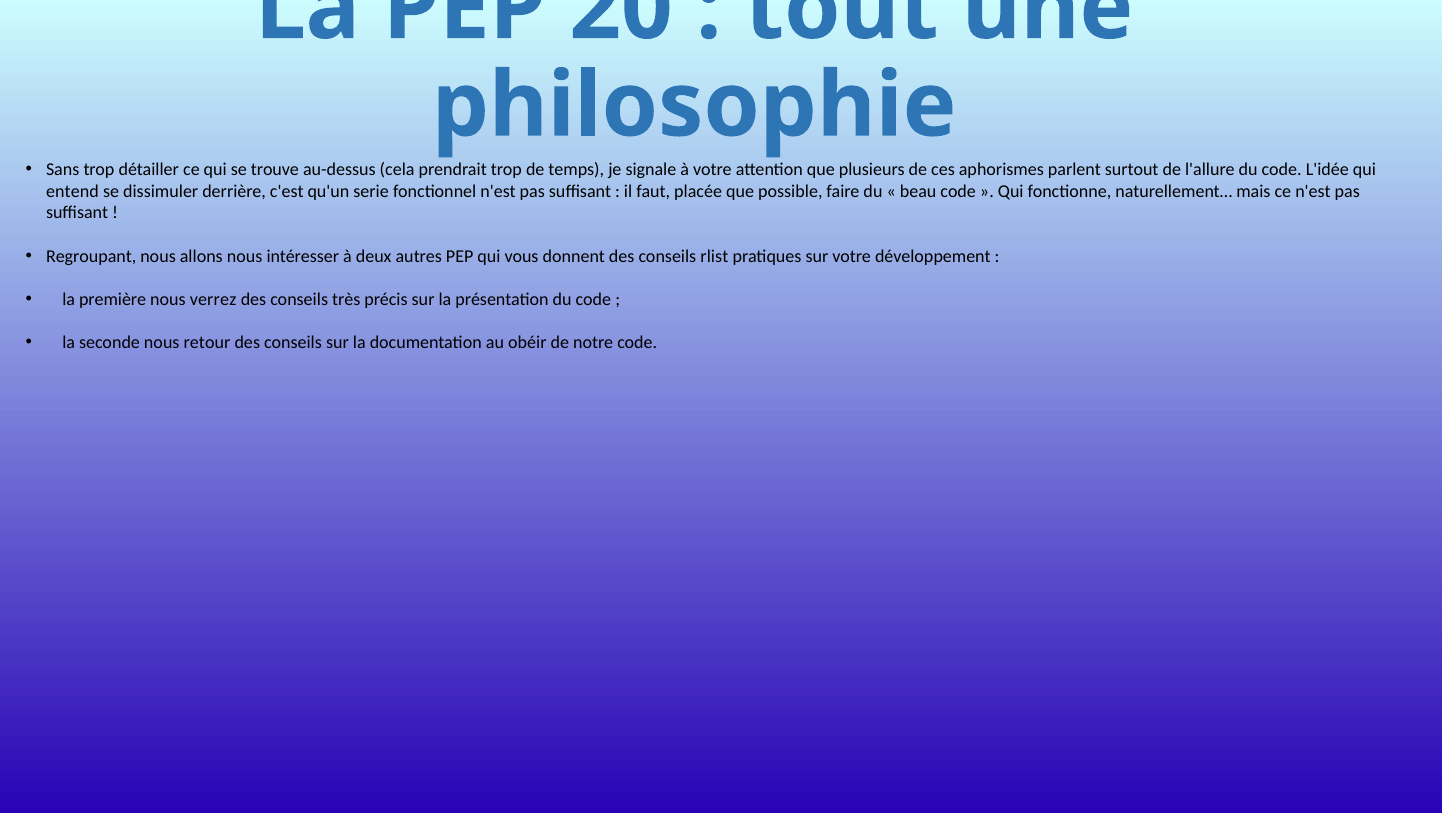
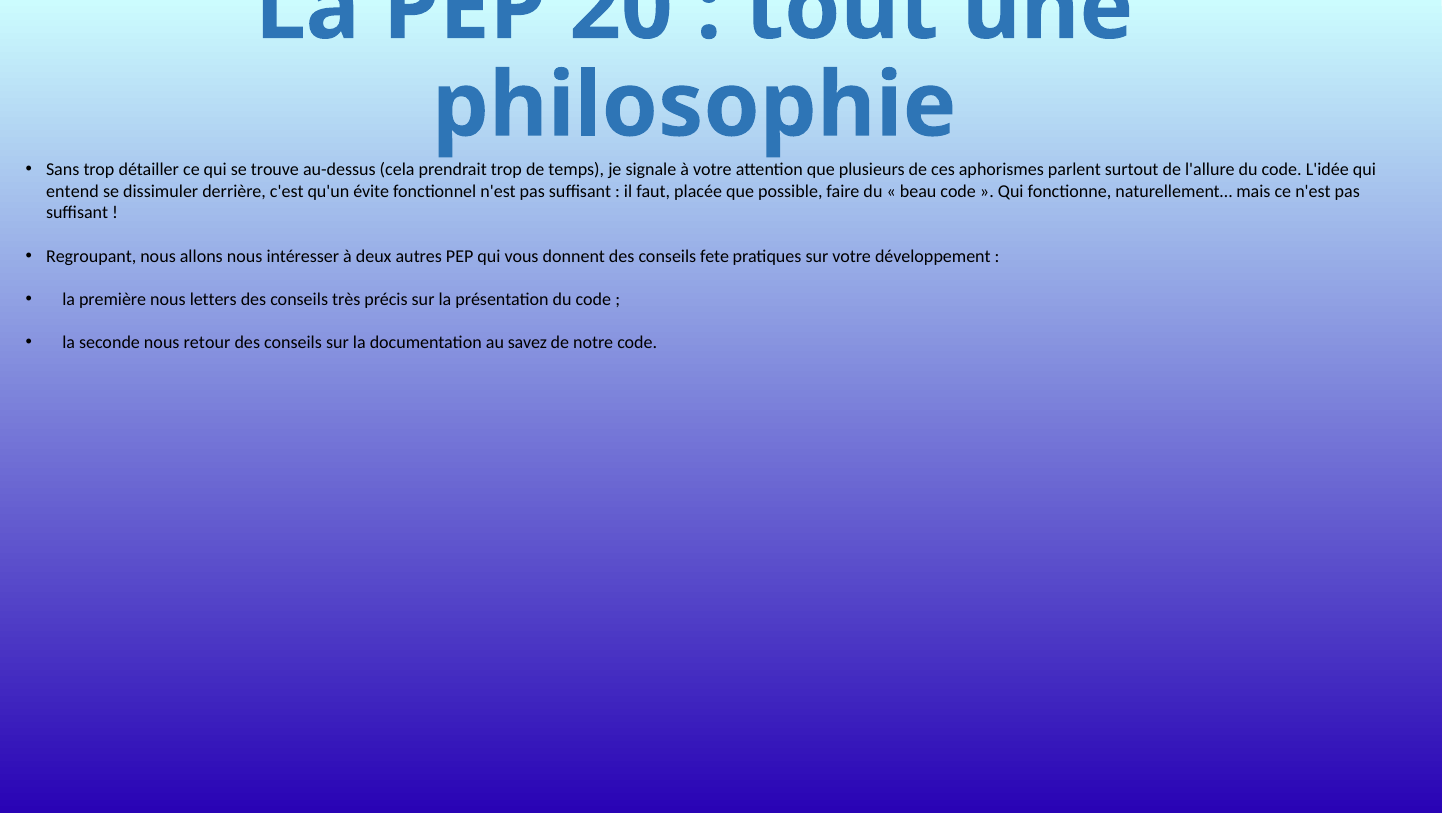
serie: serie -> évite
rlist: rlist -> fete
verrez: verrez -> letters
obéir: obéir -> savez
